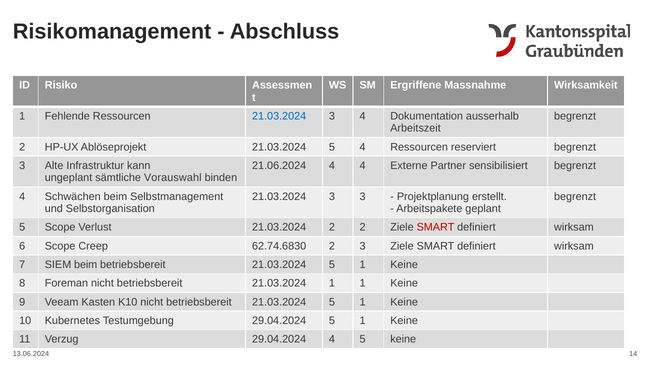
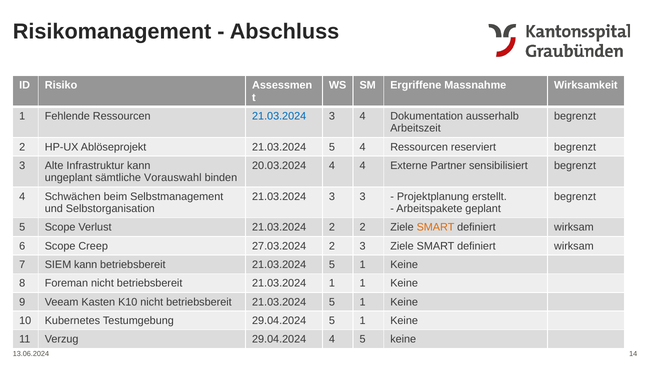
21.06.2024: 21.06.2024 -> 20.03.2024
SMART at (436, 227) colour: red -> orange
62.74.6830: 62.74.6830 -> 27.03.2024
SIEM beim: beim -> kann
